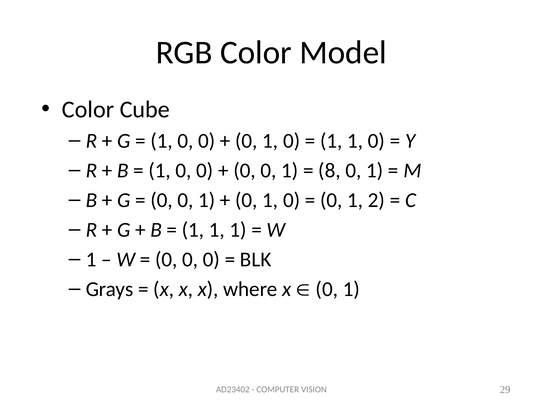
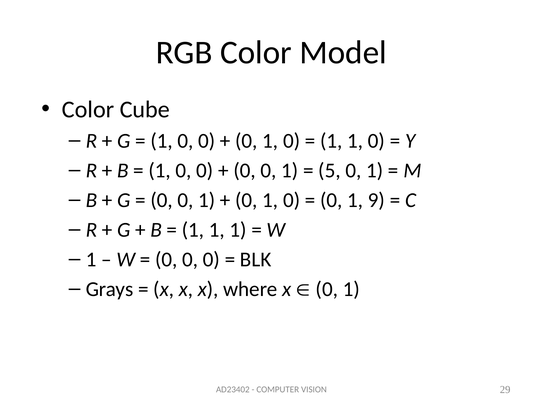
8: 8 -> 5
2: 2 -> 9
